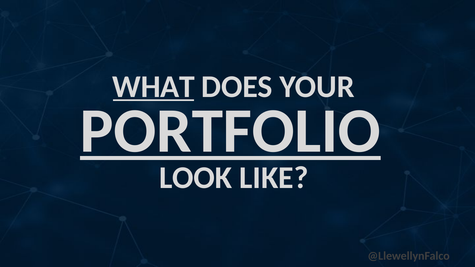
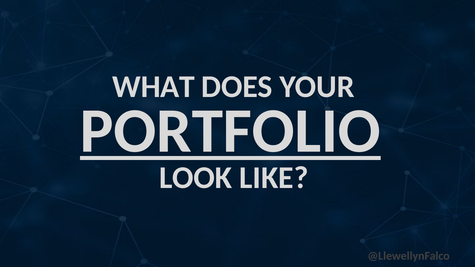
WHAT underline: present -> none
